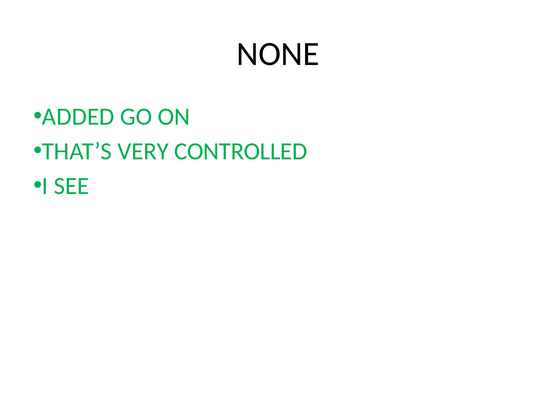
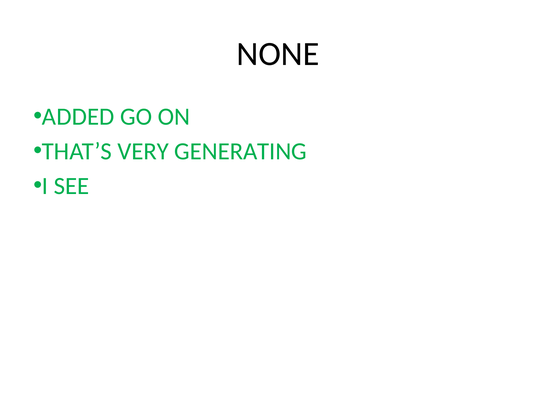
CONTROLLED: CONTROLLED -> GENERATING
